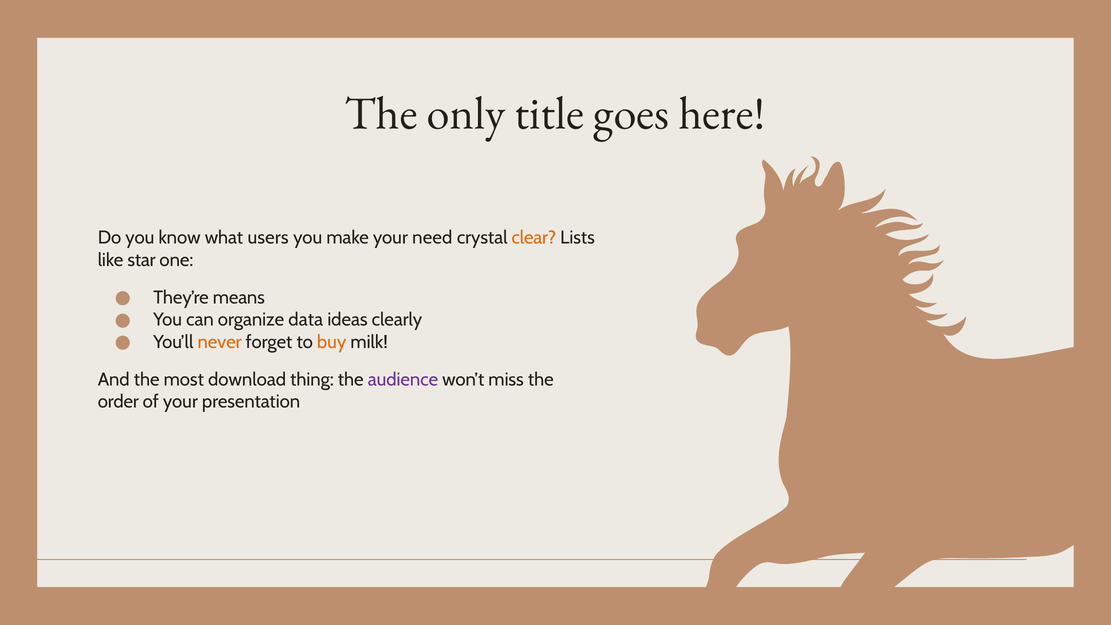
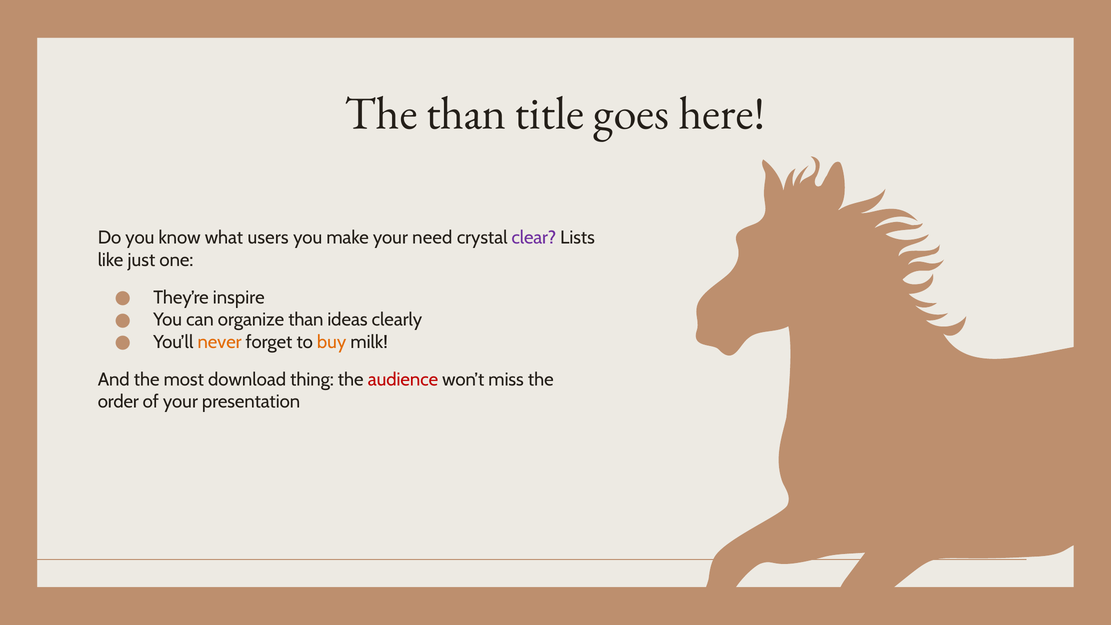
The only: only -> than
clear colour: orange -> purple
star: star -> just
means: means -> inspire
organize data: data -> than
audience colour: purple -> red
